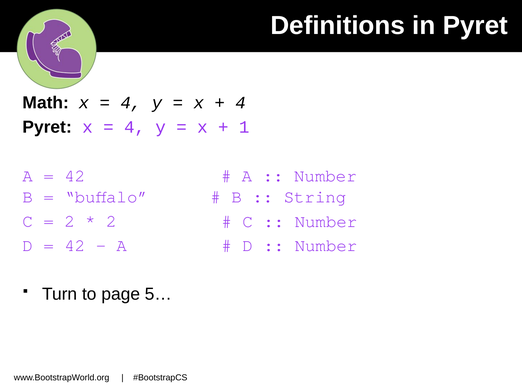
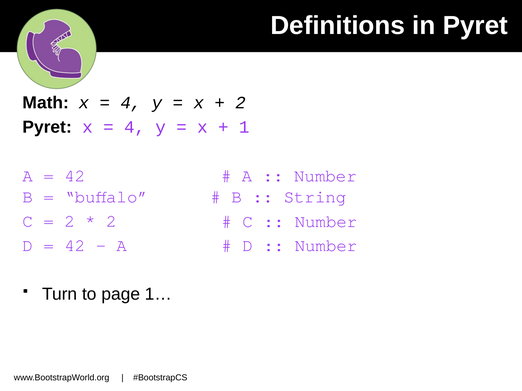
4 at (241, 103): 4 -> 2
5…: 5… -> 1…
